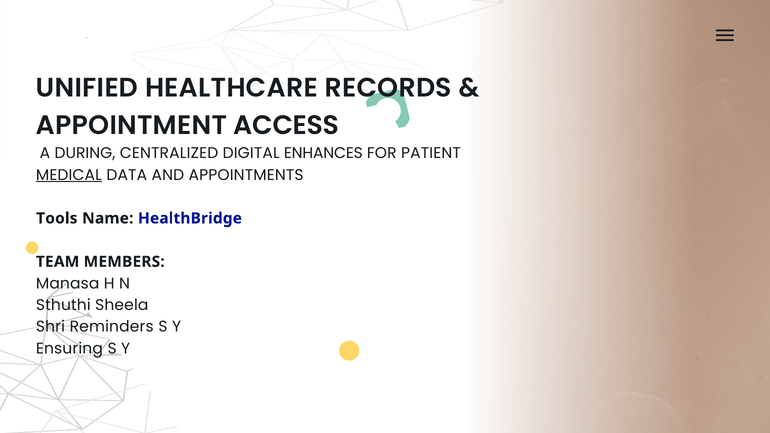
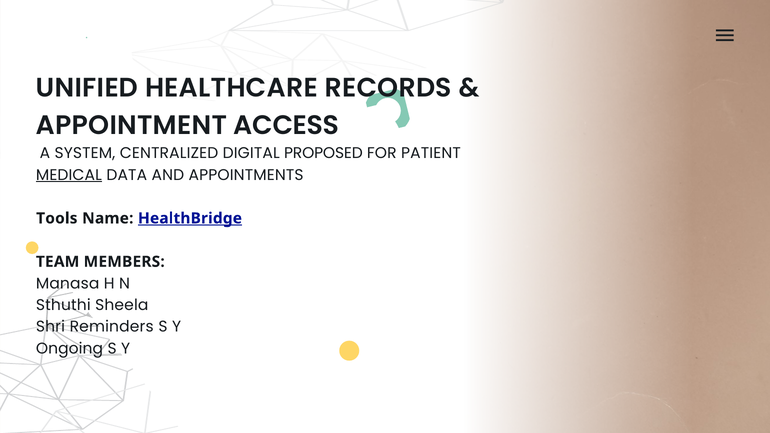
DURING: DURING -> SYSTEM
ENHANCES: ENHANCES -> PROPOSED
HealthBridge underline: none -> present
Ensuring: Ensuring -> Ongoing
